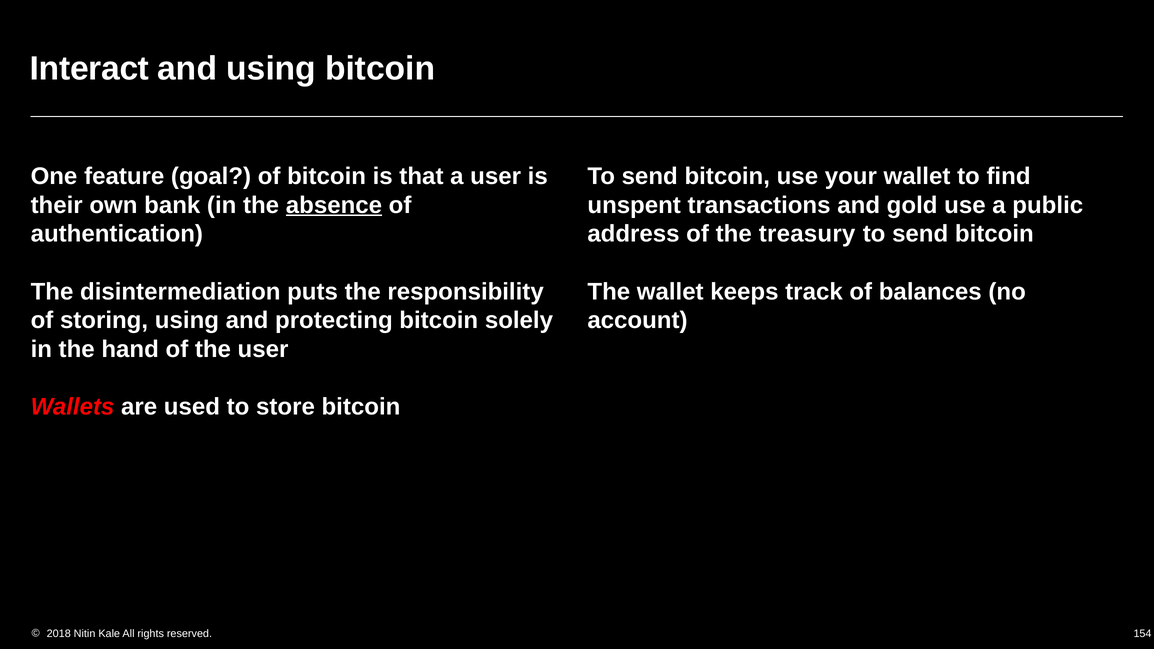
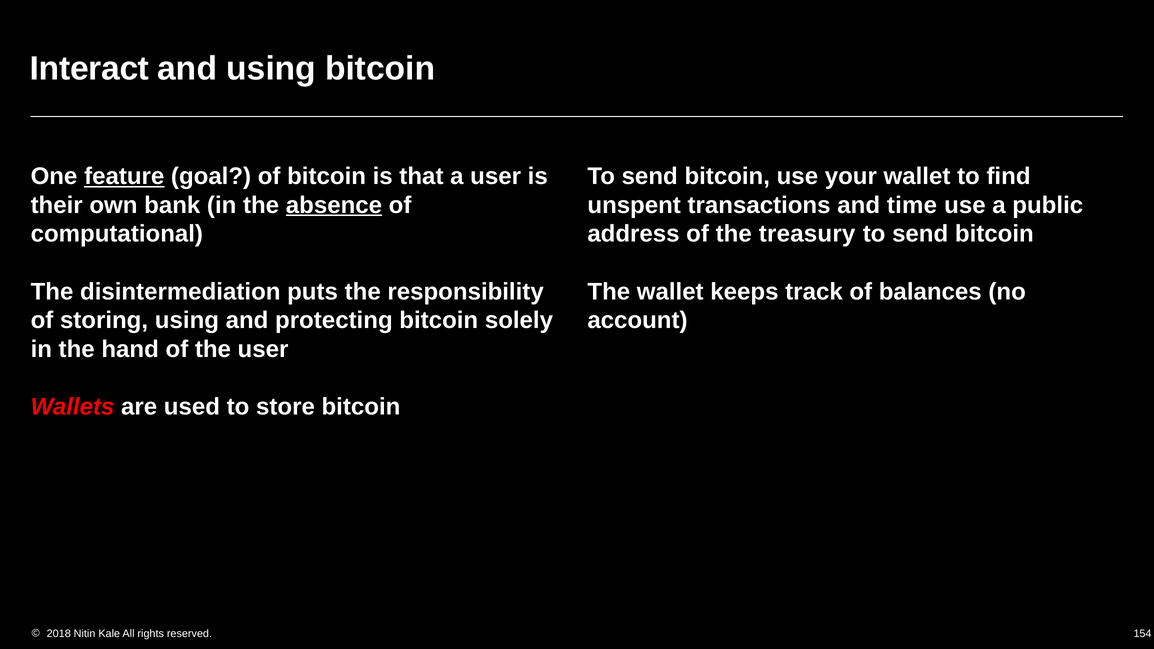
feature underline: none -> present
gold: gold -> time
authentication: authentication -> computational
